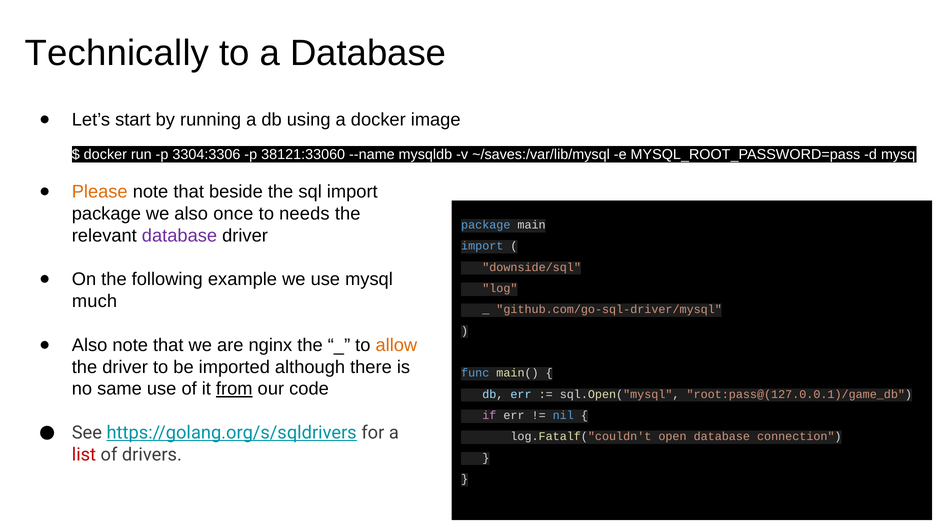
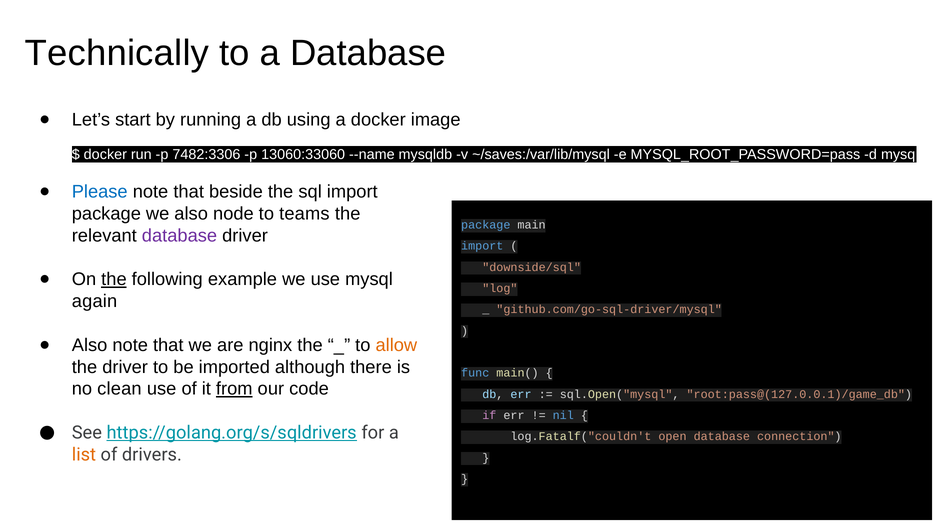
3304:3306: 3304:3306 -> 7482:3306
38121:33060: 38121:33060 -> 13060:33060
Please colour: orange -> blue
once: once -> node
needs: needs -> teams
the at (114, 279) underline: none -> present
much: much -> again
same: same -> clean
list colour: red -> orange
